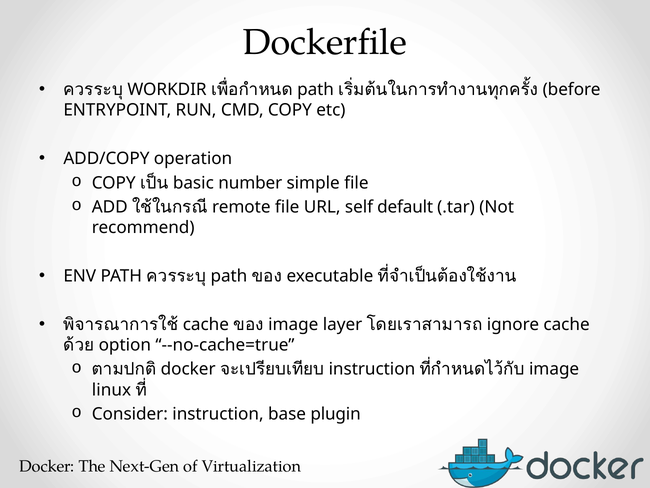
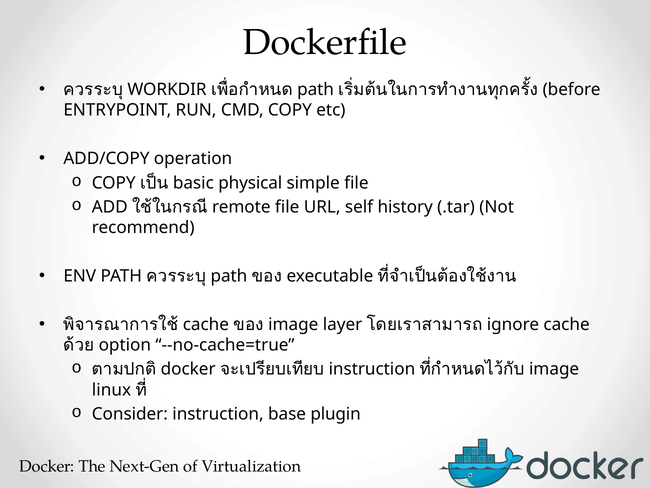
number: number -> physical
default: default -> history
